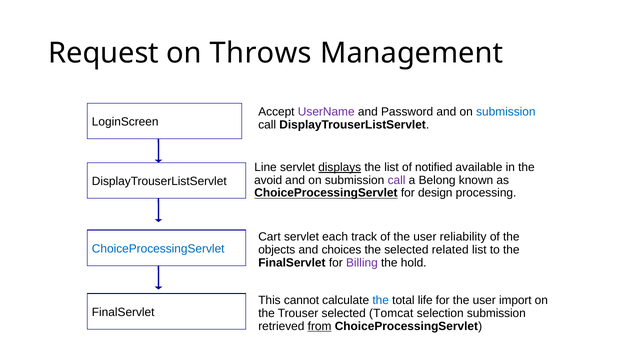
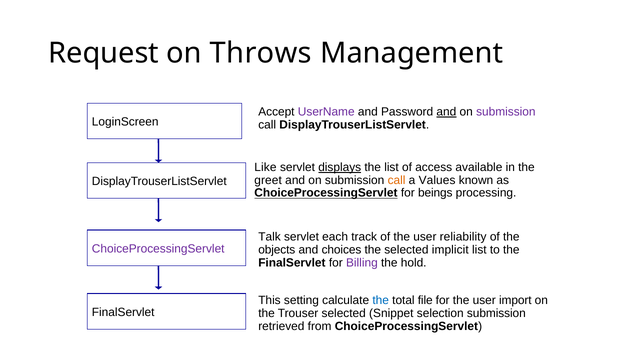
and at (446, 112) underline: none -> present
submission at (506, 112) colour: blue -> purple
Line: Line -> Like
notified: notified -> access
avoid: avoid -> greet
call at (397, 180) colour: purple -> orange
Belong: Belong -> Values
design: design -> beings
Cart: Cart -> Talk
ChoiceProcessingServlet at (158, 248) colour: blue -> purple
related: related -> implicit
cannot: cannot -> setting
life: life -> file
Tomcat: Tomcat -> Snippet
from underline: present -> none
